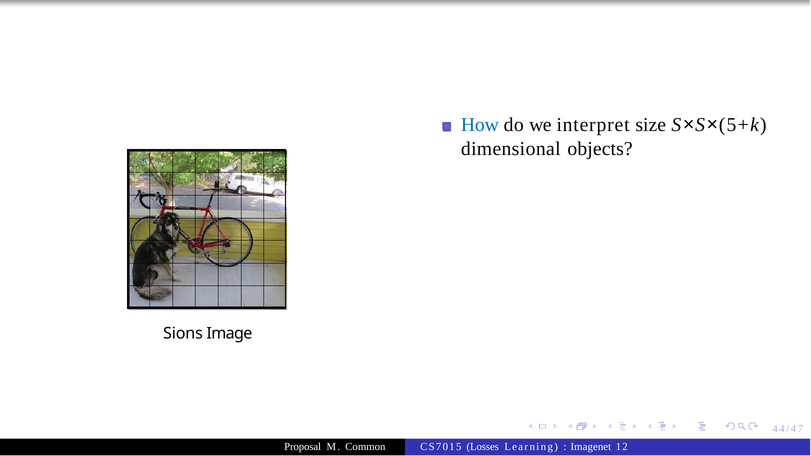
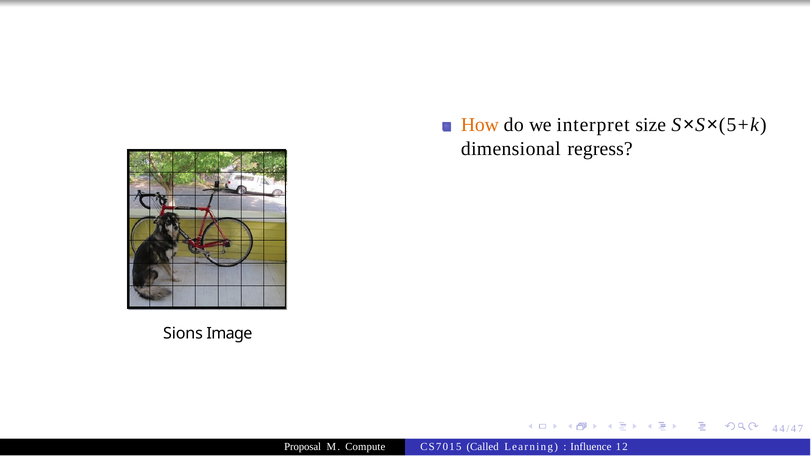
How colour: blue -> orange
objects: objects -> regress
Common: Common -> Compute
Losses: Losses -> Called
Imagenet: Imagenet -> Influence
